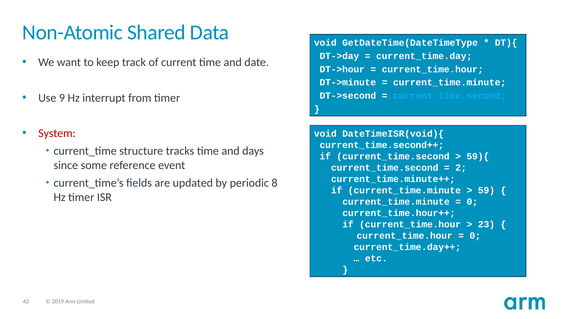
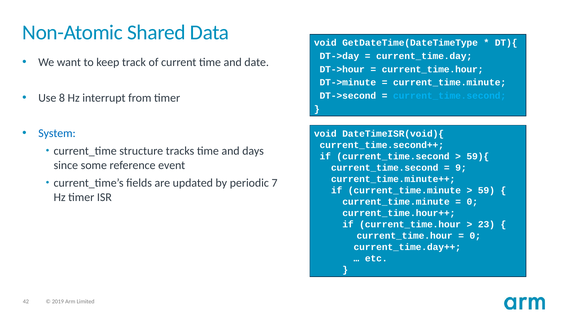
9: 9 -> 8
System colour: red -> blue
2: 2 -> 9
8: 8 -> 7
